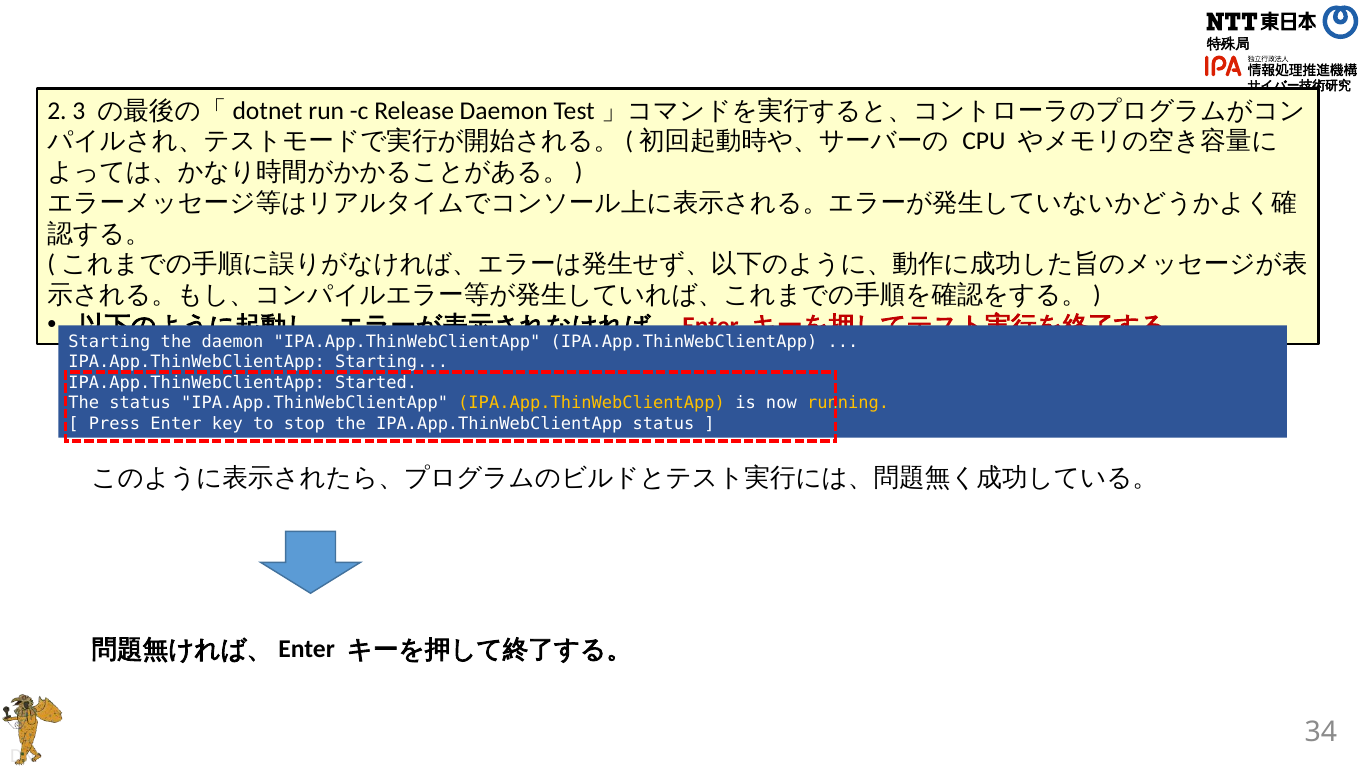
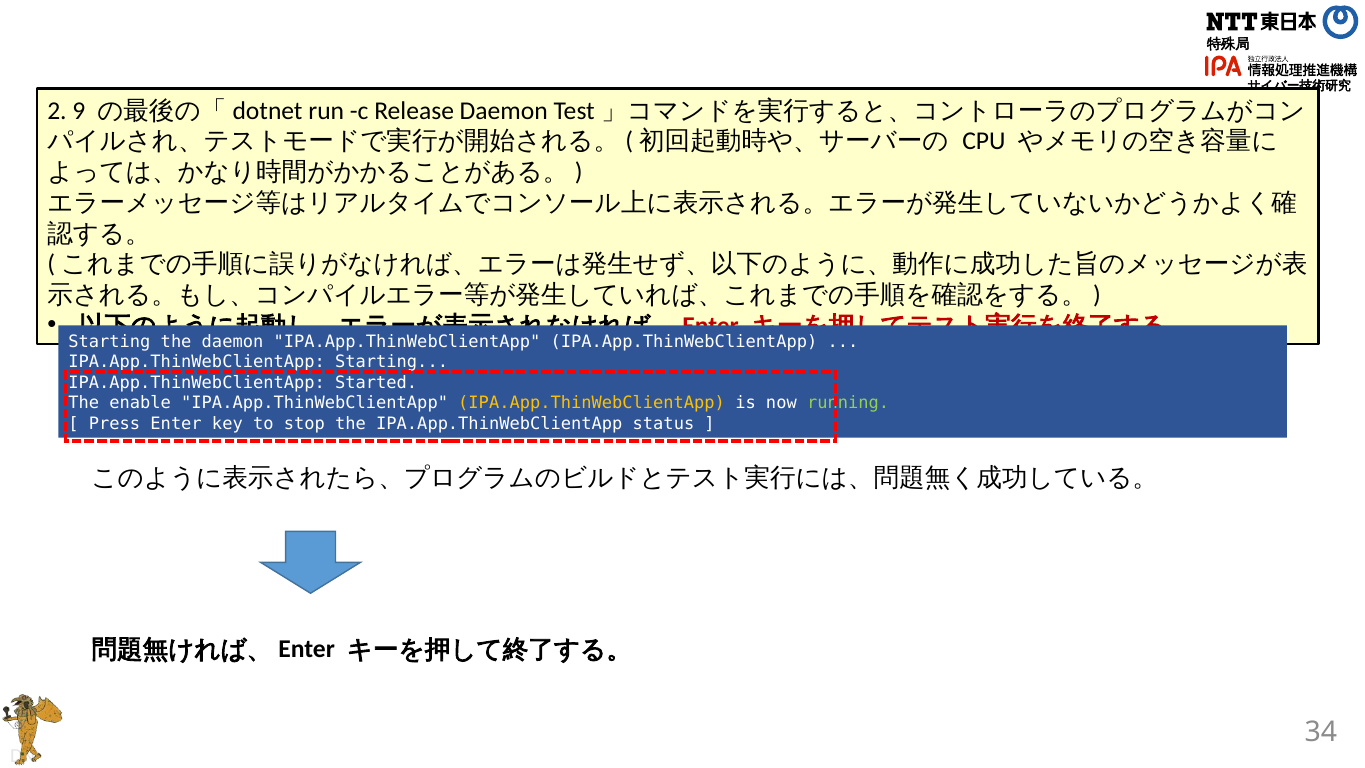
3: 3 -> 9
The status: status -> enable
running colour: yellow -> light green
